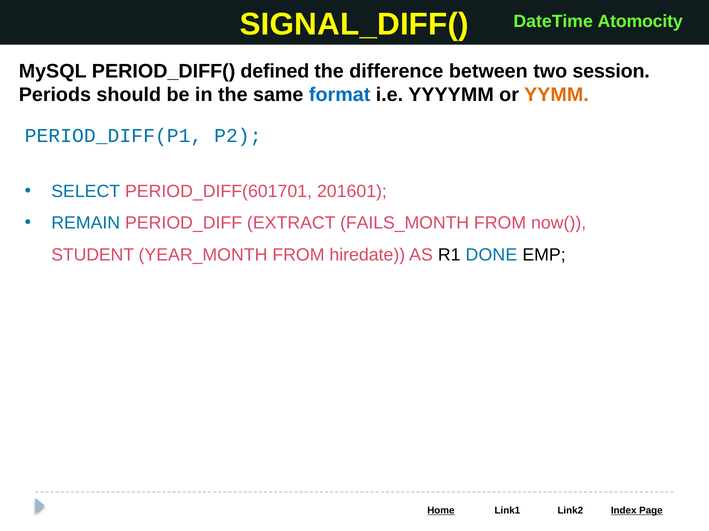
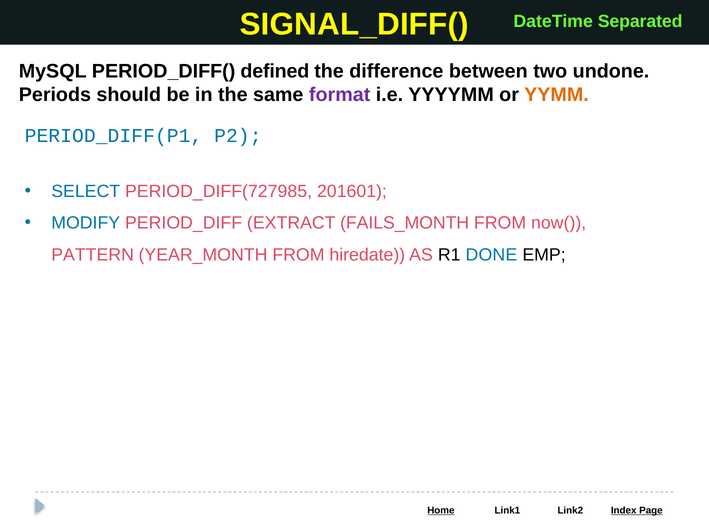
Atomocity: Atomocity -> Separated
session: session -> undone
format colour: blue -> purple
PERIOD_DIFF(601701: PERIOD_DIFF(601701 -> PERIOD_DIFF(727985
REMAIN: REMAIN -> MODIFY
STUDENT: STUDENT -> PATTERN
